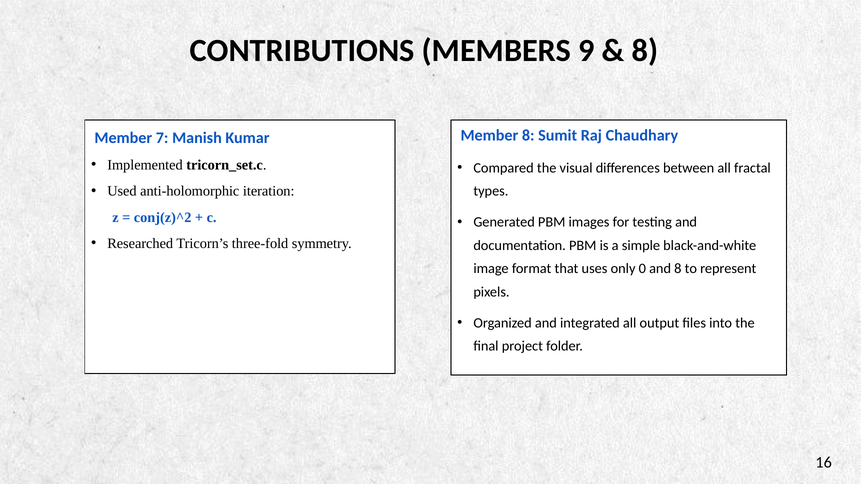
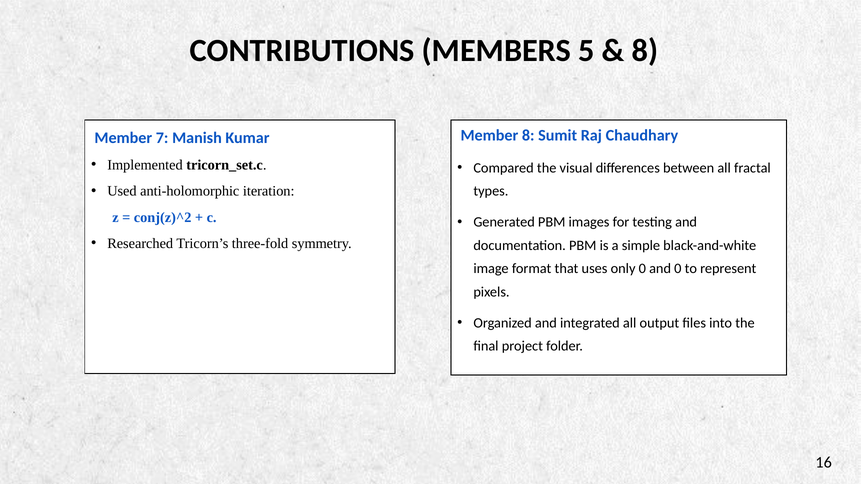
9: 9 -> 5
and 8: 8 -> 0
